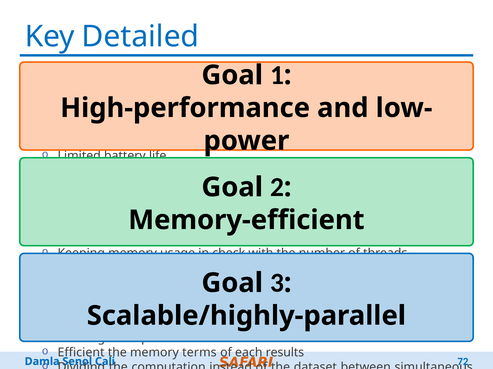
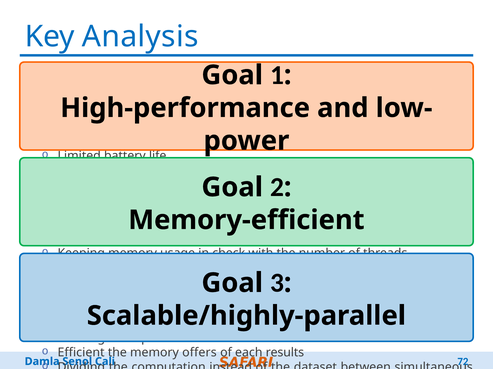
Key Detailed: Detailed -> Analysis
terms: terms -> offers
